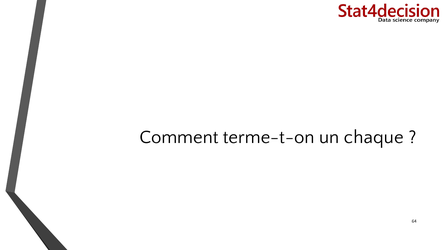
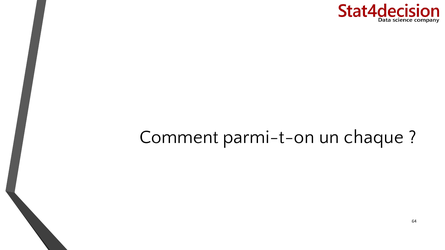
terme-t-on: terme-t-on -> parmi-t-on
